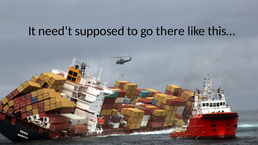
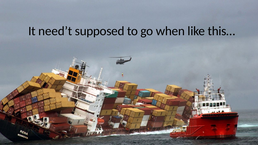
there: there -> when
